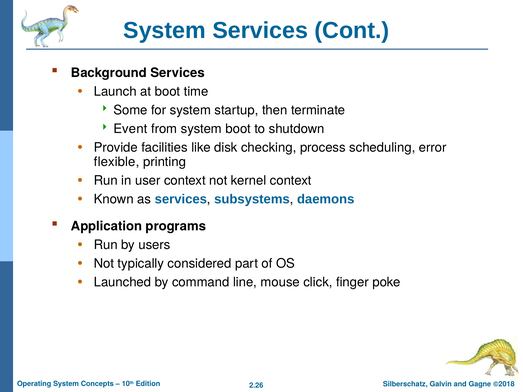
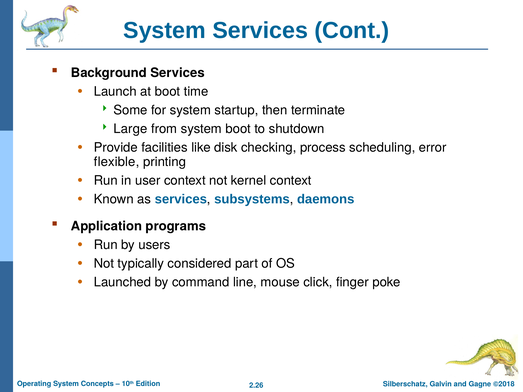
Event: Event -> Large
